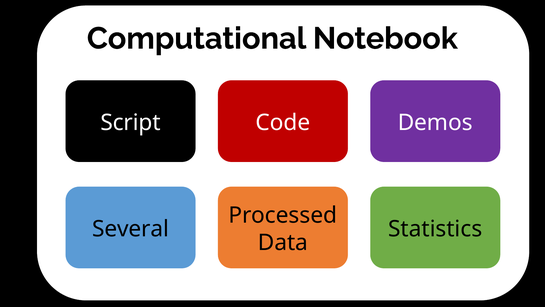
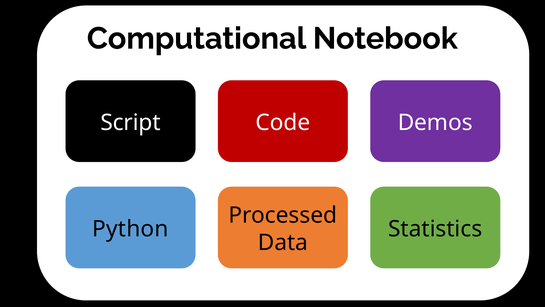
Several: Several -> Python
